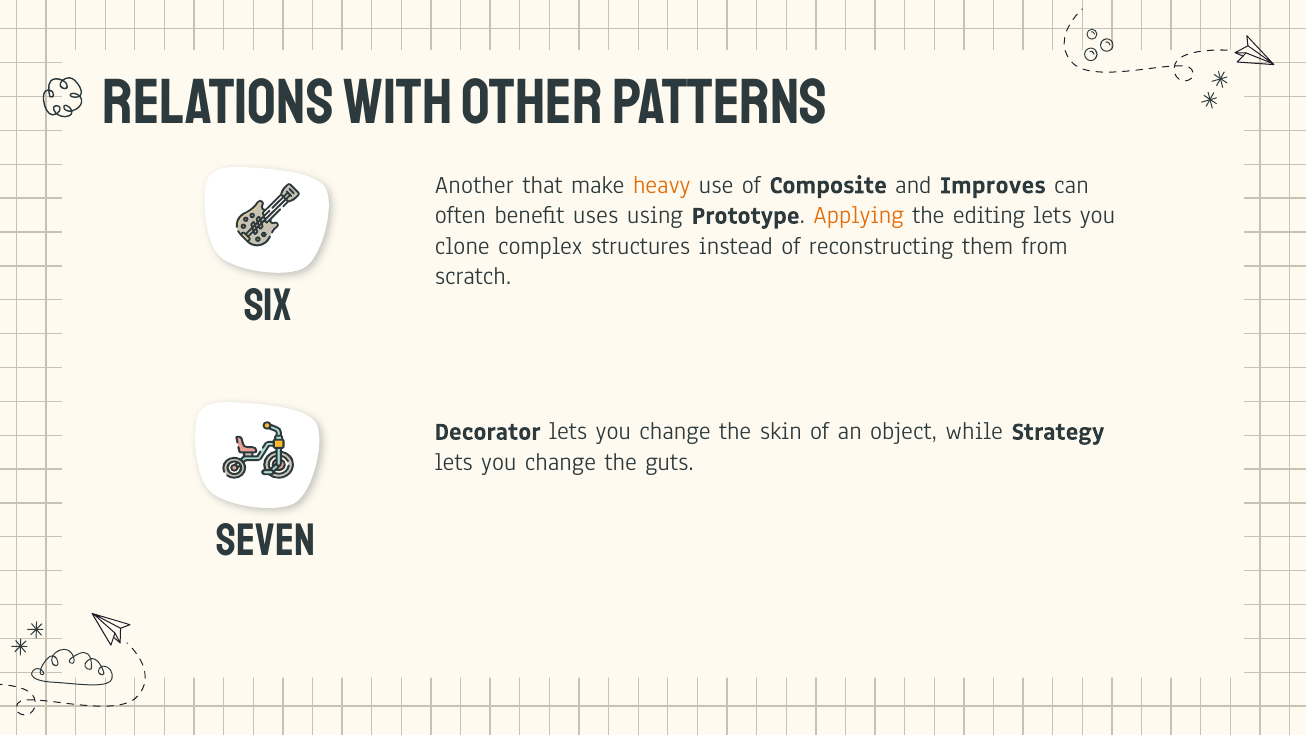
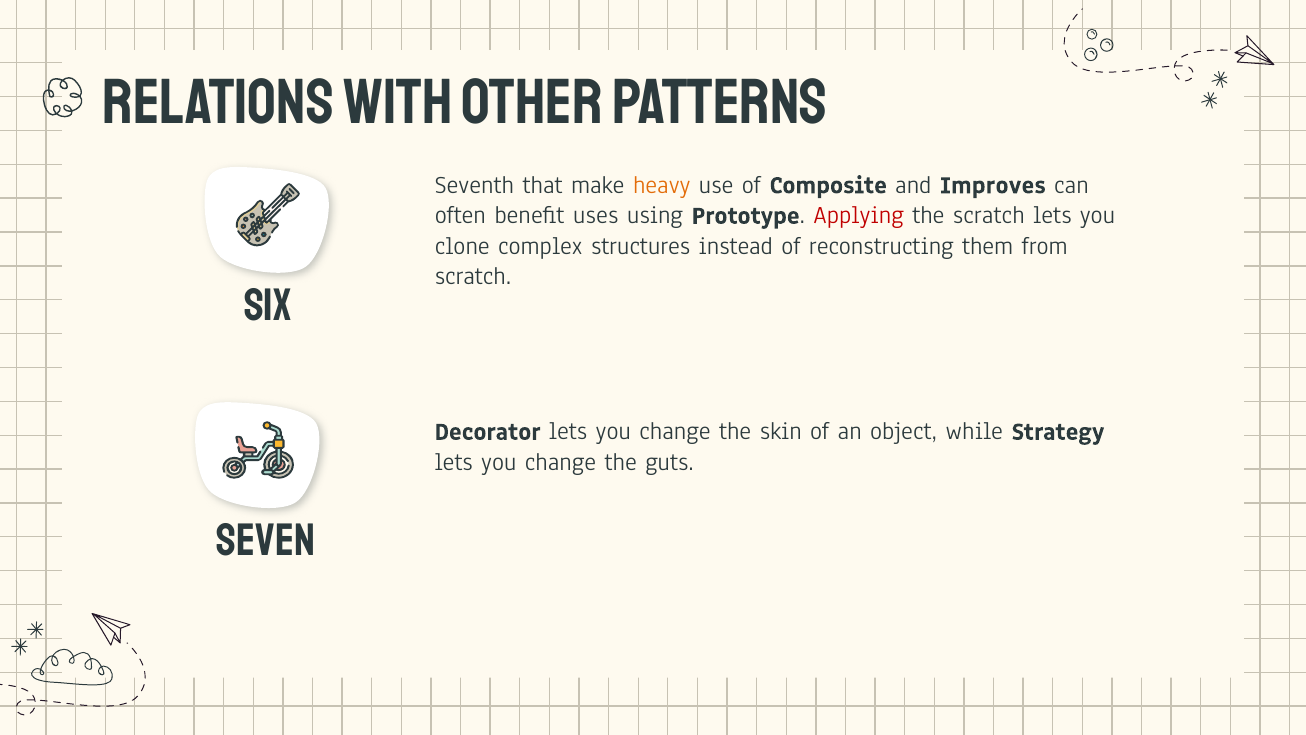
Another: Another -> Seventh
Applying colour: orange -> red
the editing: editing -> scratch
